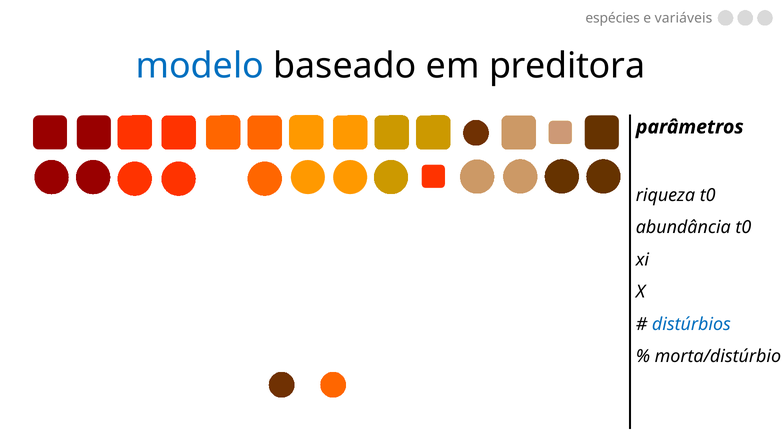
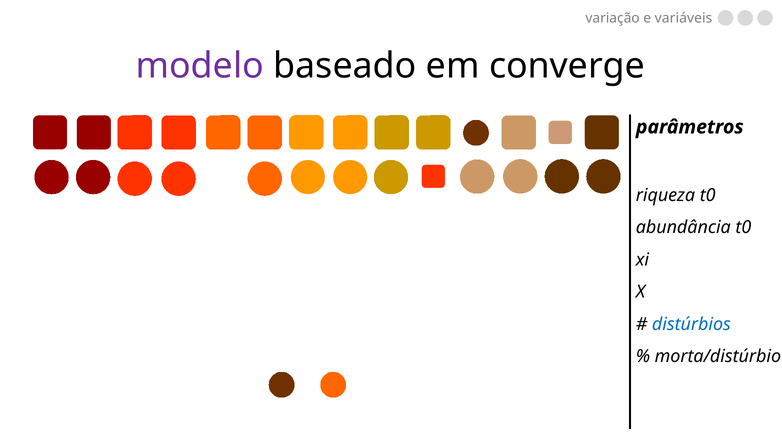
espécies: espécies -> variação
modelo colour: blue -> purple
preditora: preditora -> converge
